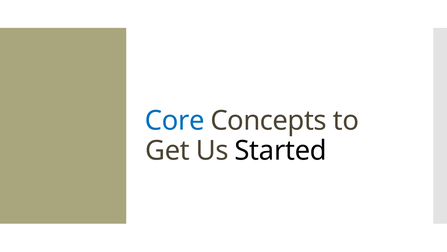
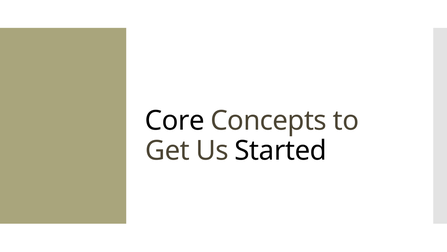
Core colour: blue -> black
